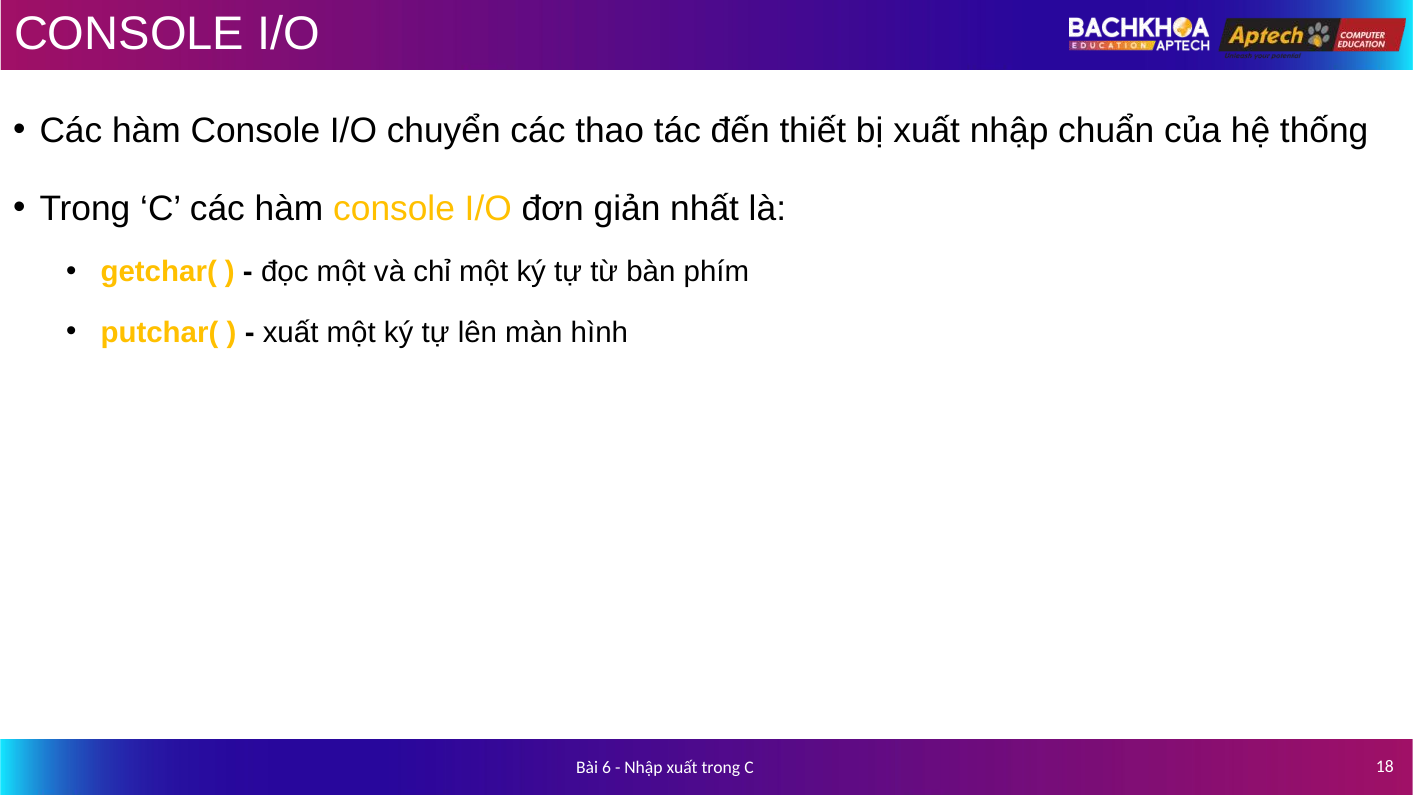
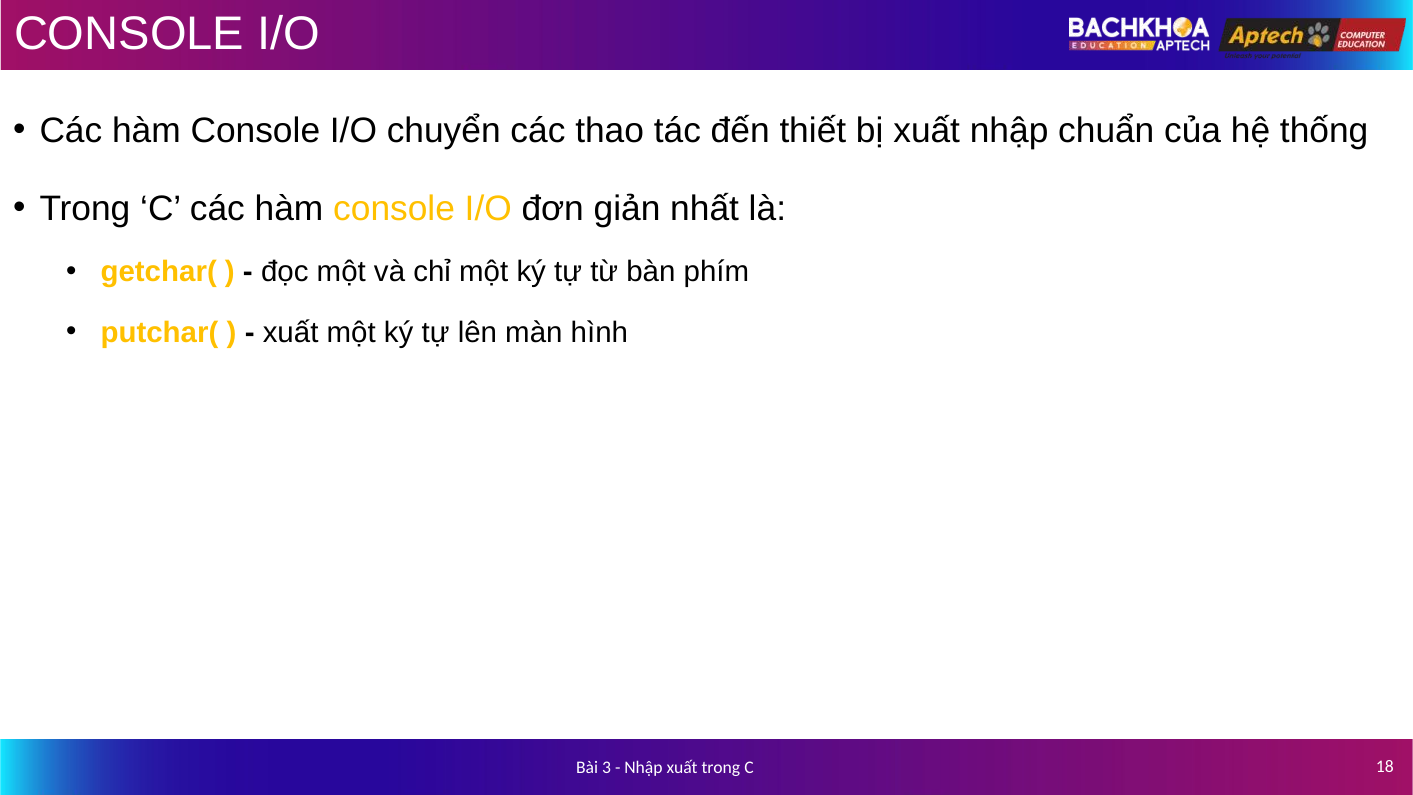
6: 6 -> 3
